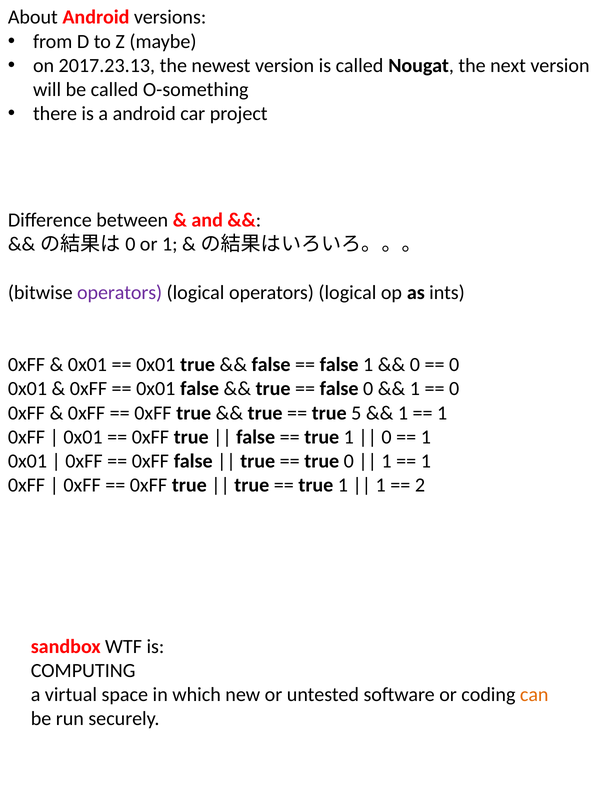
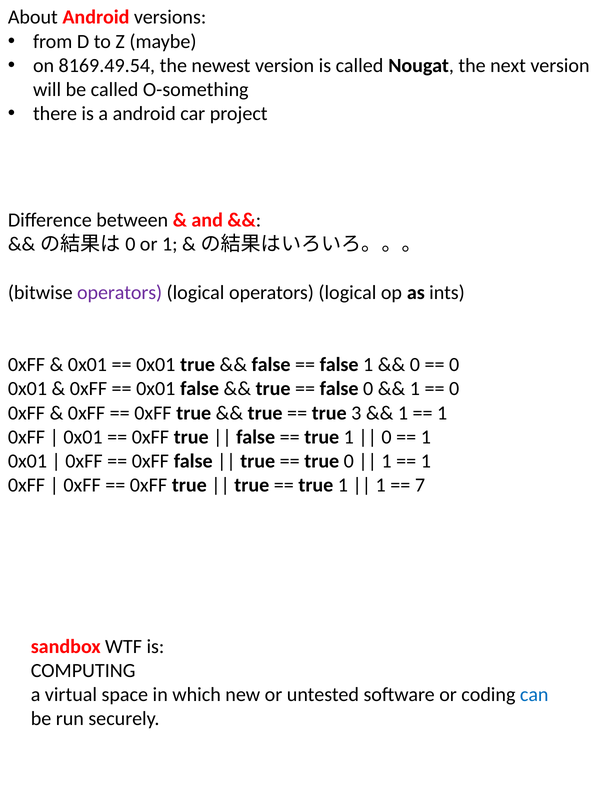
2017.23.13: 2017.23.13 -> 8169.49.54
5: 5 -> 3
2: 2 -> 7
can colour: orange -> blue
